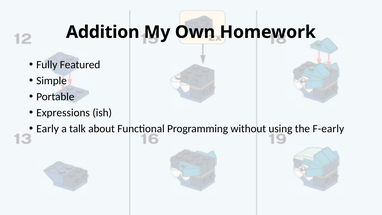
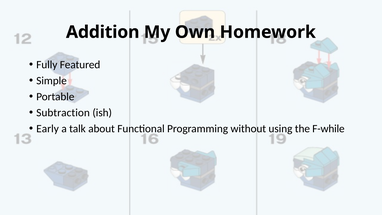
Expressions: Expressions -> Subtraction
F-early: F-early -> F-while
